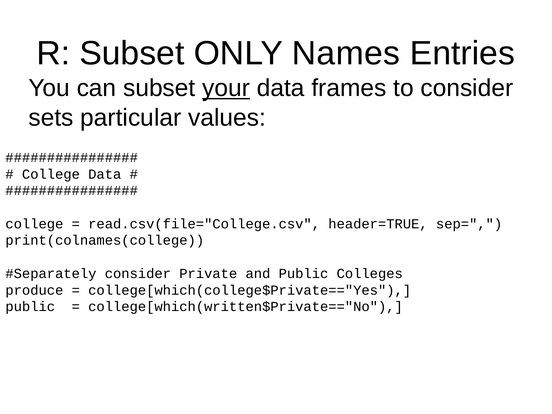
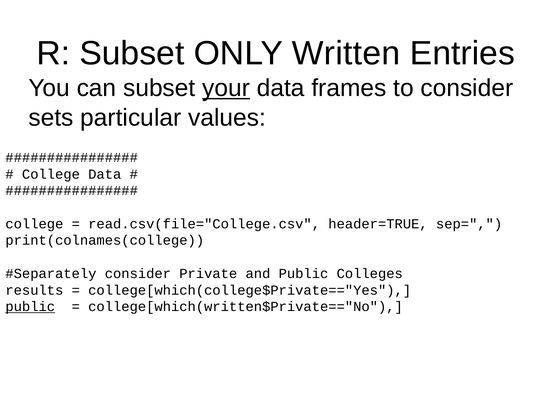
Names: Names -> Written
produce: produce -> results
public at (30, 307) underline: none -> present
